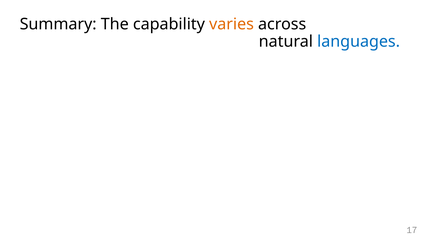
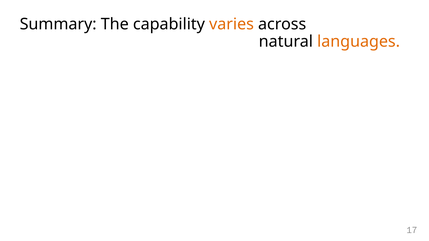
languages colour: blue -> orange
